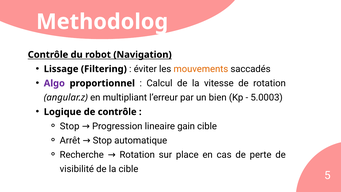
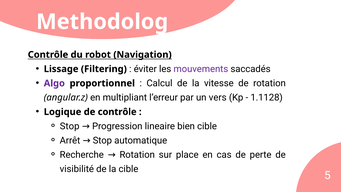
mouvements colour: orange -> purple
bien: bien -> vers
5.0003: 5.0003 -> 1.1128
gain: gain -> bien
